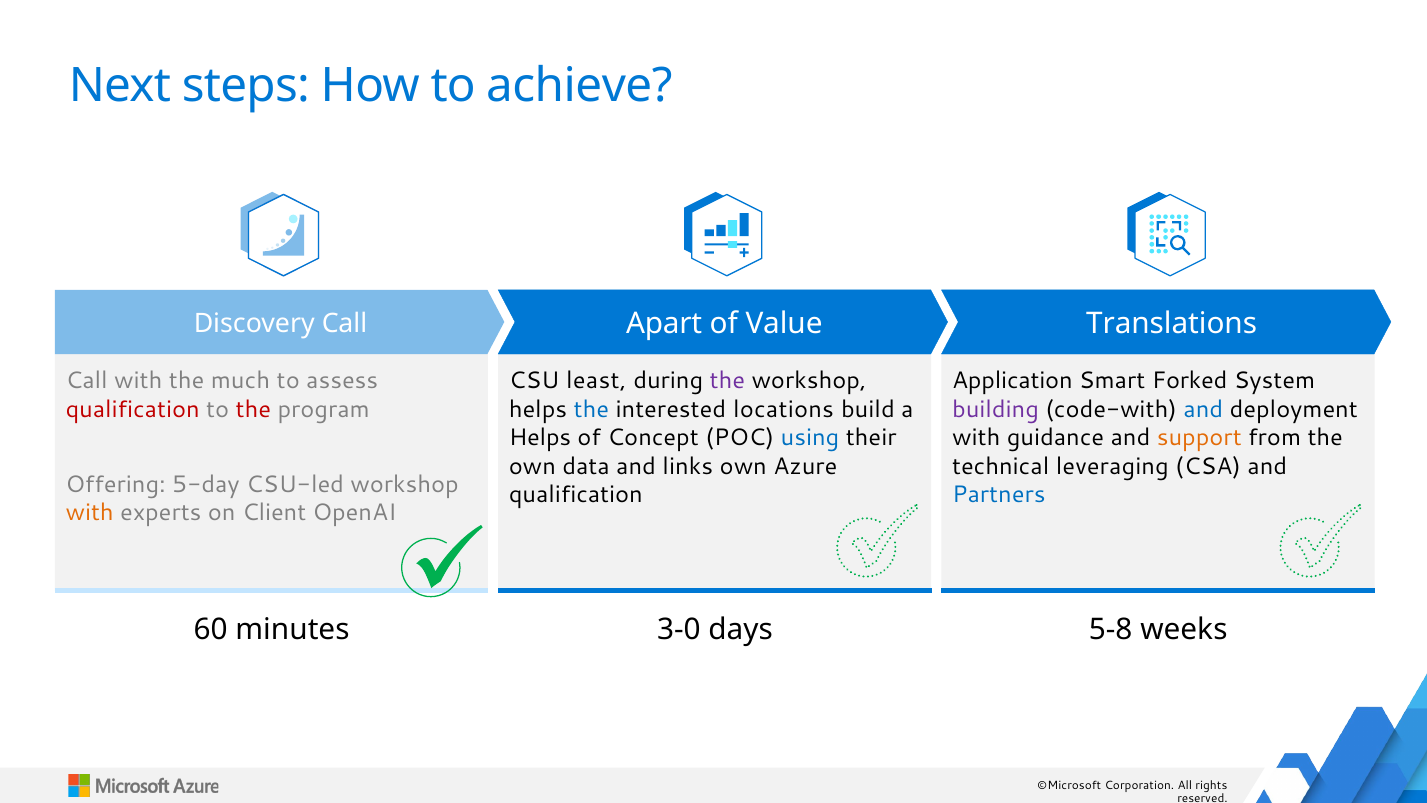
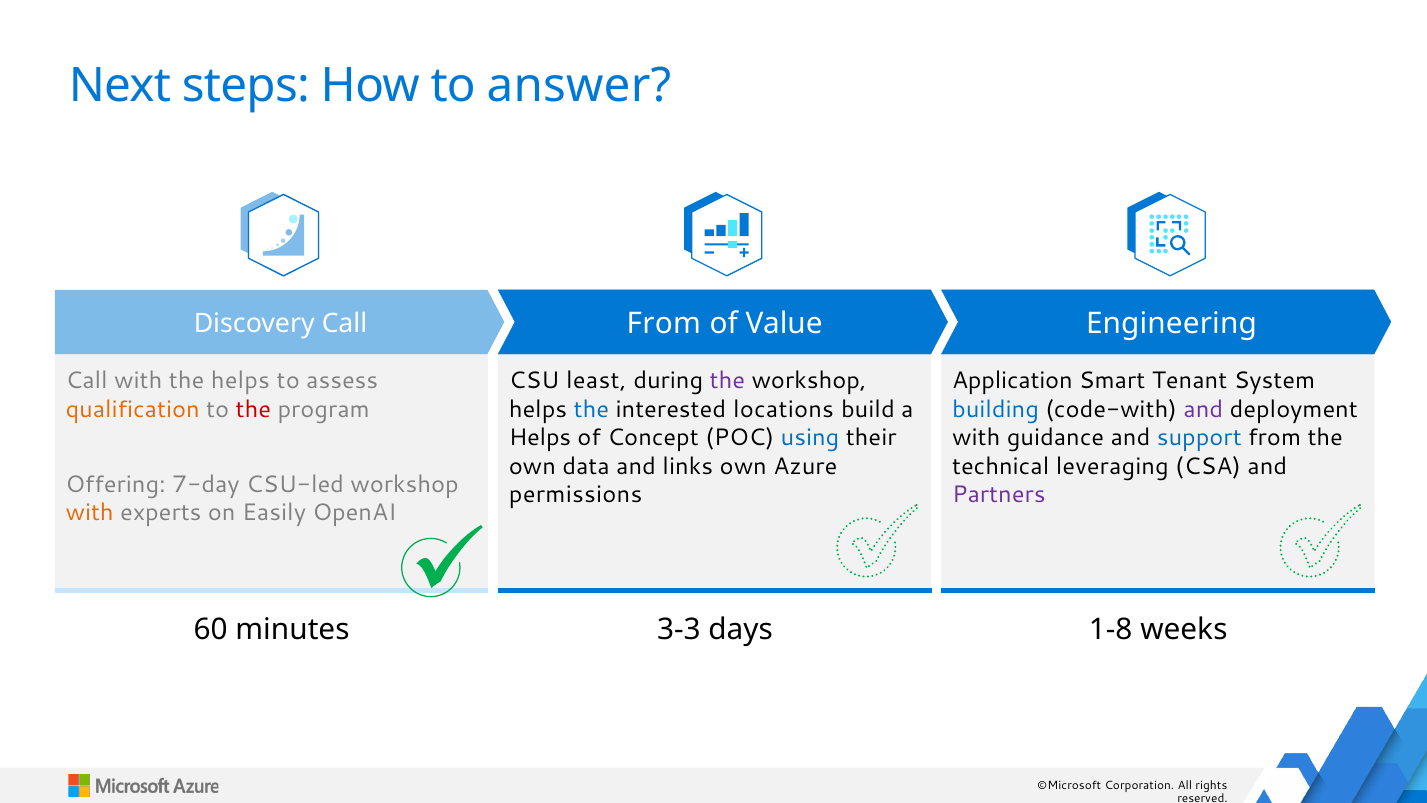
achieve: achieve -> answer
Call Apart: Apart -> From
Translations: Translations -> Engineering
the much: much -> helps
Forked: Forked -> Tenant
qualification at (133, 409) colour: red -> orange
building colour: purple -> blue
and at (1203, 409) colour: blue -> purple
support colour: orange -> blue
5-day: 5-day -> 7-day
qualification at (576, 495): qualification -> permissions
Partners colour: blue -> purple
Client: Client -> Easily
3-0: 3-0 -> 3-3
5-8: 5-8 -> 1-8
